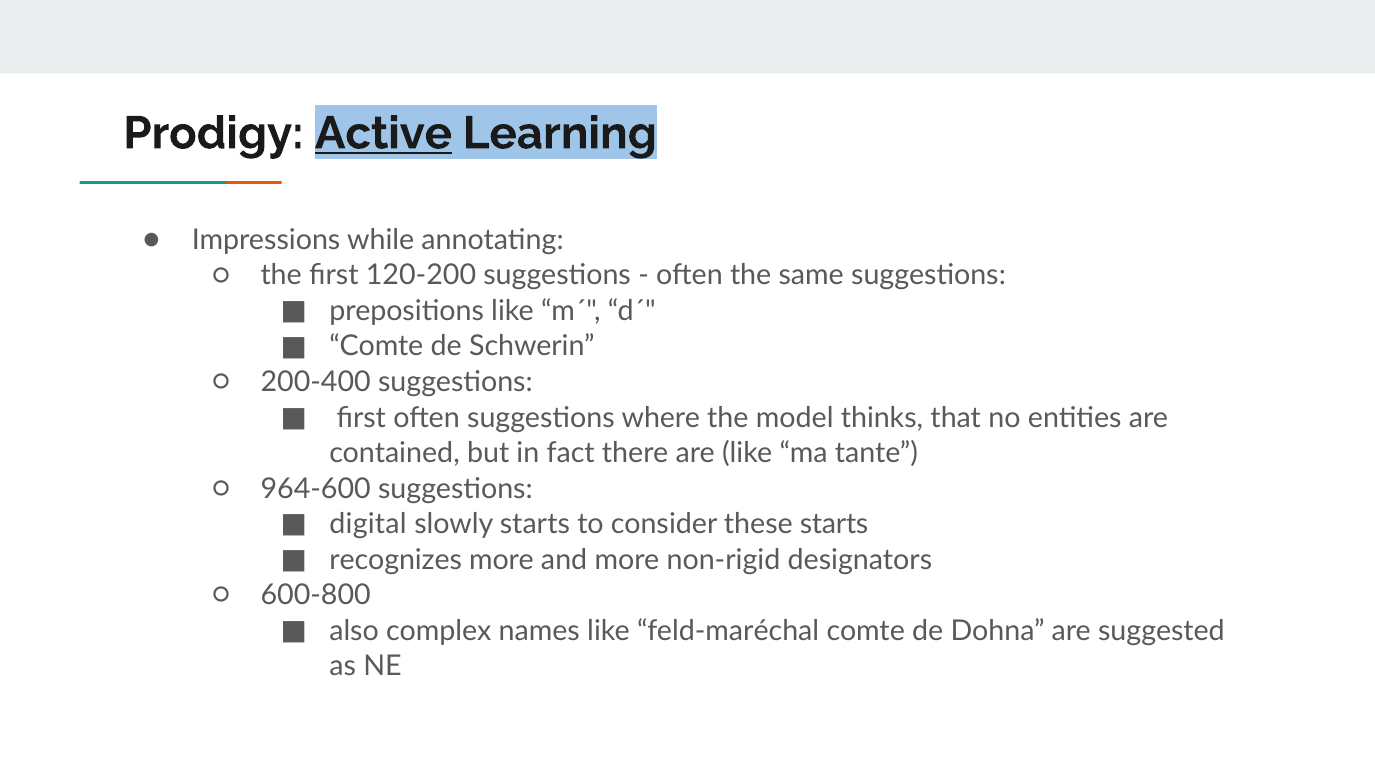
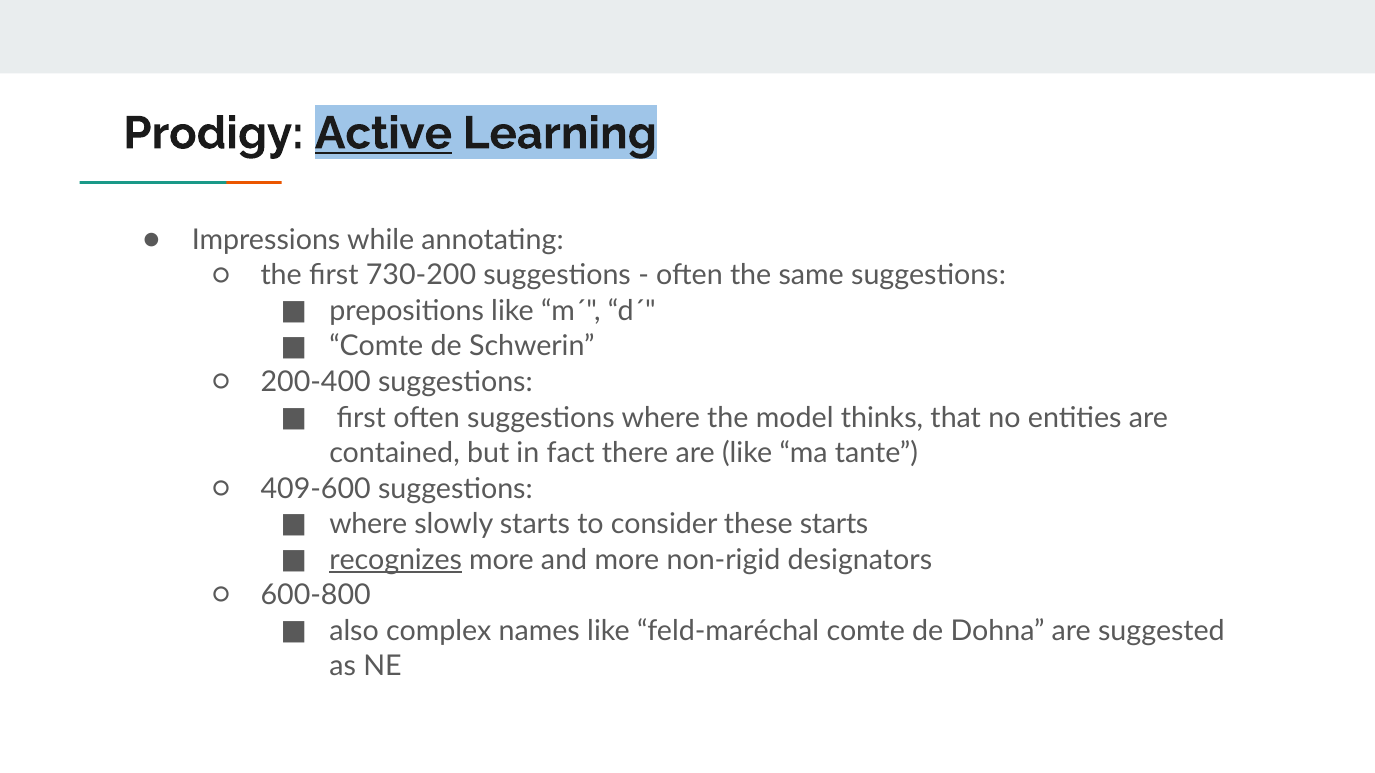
120-200: 120-200 -> 730-200
964-600: 964-600 -> 409-600
digital at (368, 525): digital -> where
recognizes underline: none -> present
